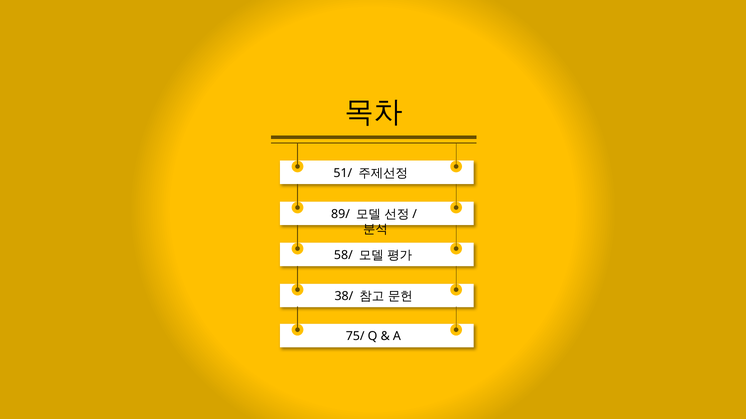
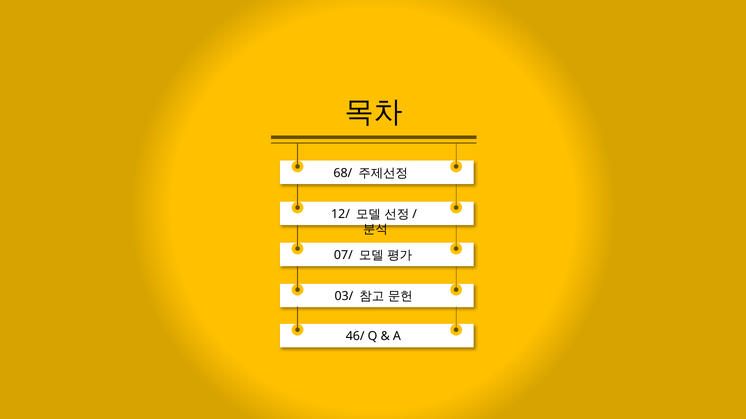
51/: 51/ -> 68/
89/: 89/ -> 12/
58/: 58/ -> 07/
38/: 38/ -> 03/
75/: 75/ -> 46/
